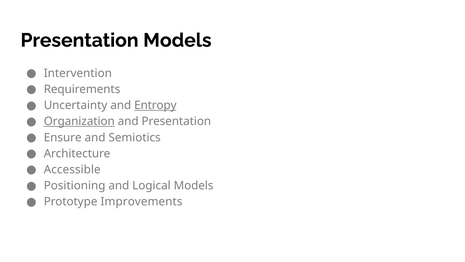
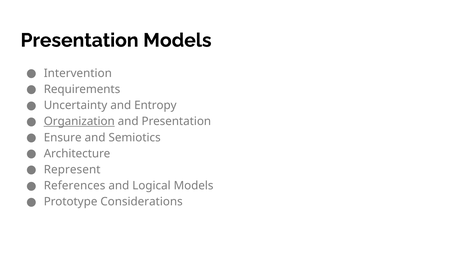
Entropy underline: present -> none
Accessible: Accessible -> Represent
Positioning: Positioning -> References
Improvements: Improvements -> Considerations
